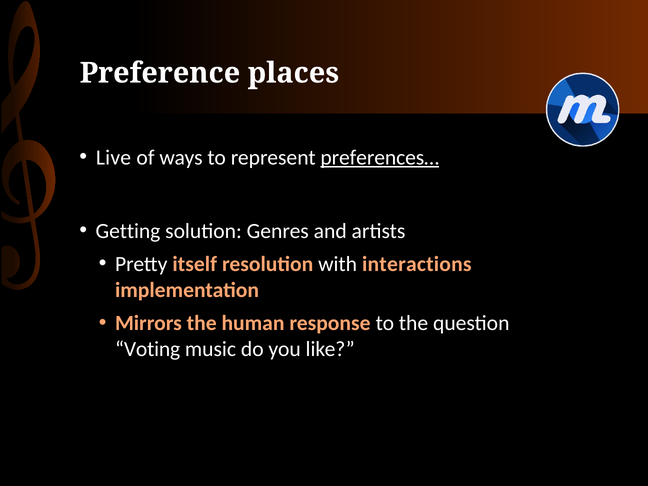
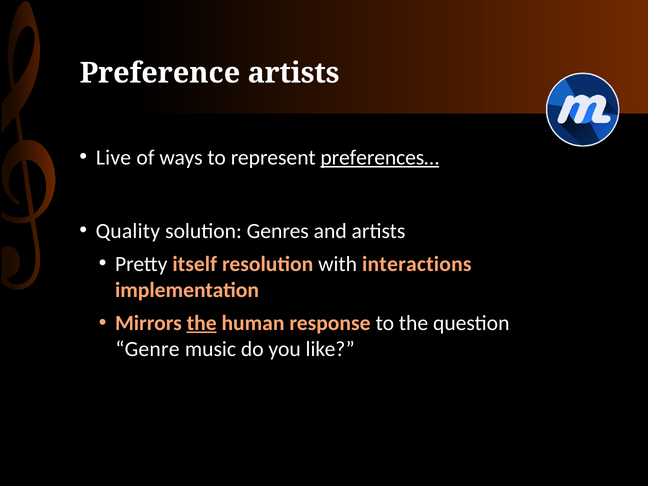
Preference places: places -> artists
Getting: Getting -> Quality
the at (202, 323) underline: none -> present
Voting: Voting -> Genre
